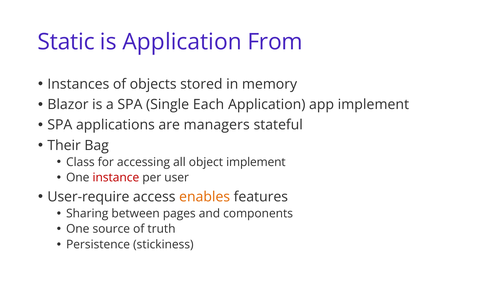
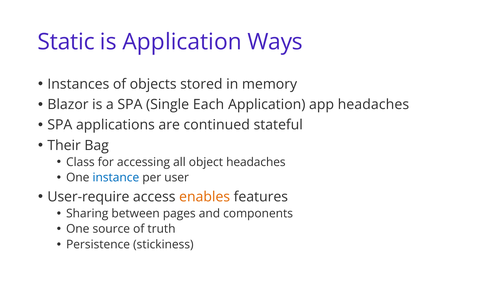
From: From -> Ways
app implement: implement -> headaches
managers: managers -> continued
object implement: implement -> headaches
instance colour: red -> blue
